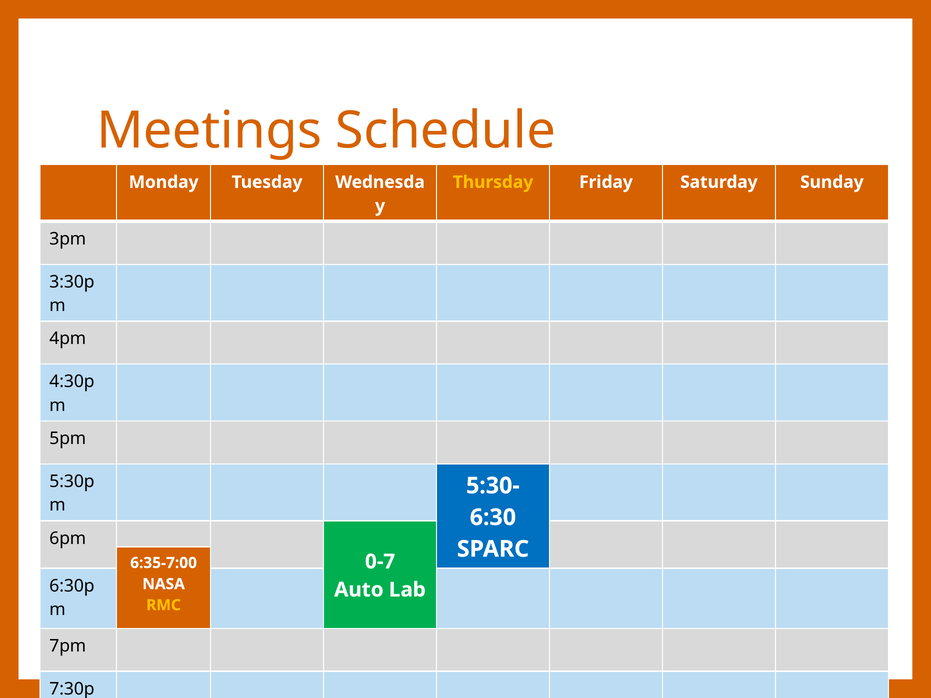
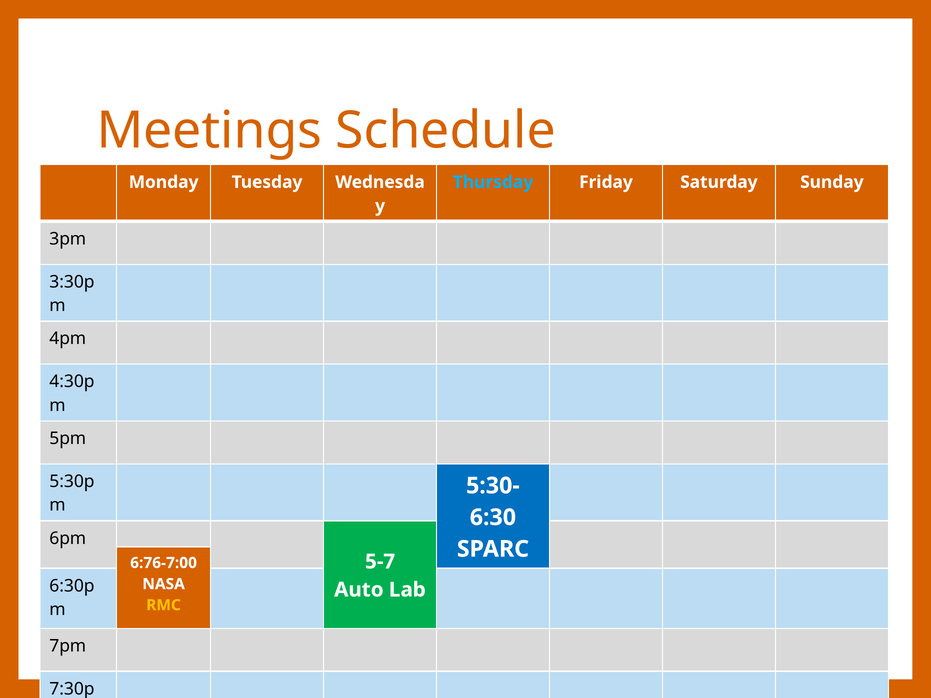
Thursday colour: yellow -> light blue
0-7: 0-7 -> 5-7
6:35-7:00: 6:35-7:00 -> 6:76-7:00
